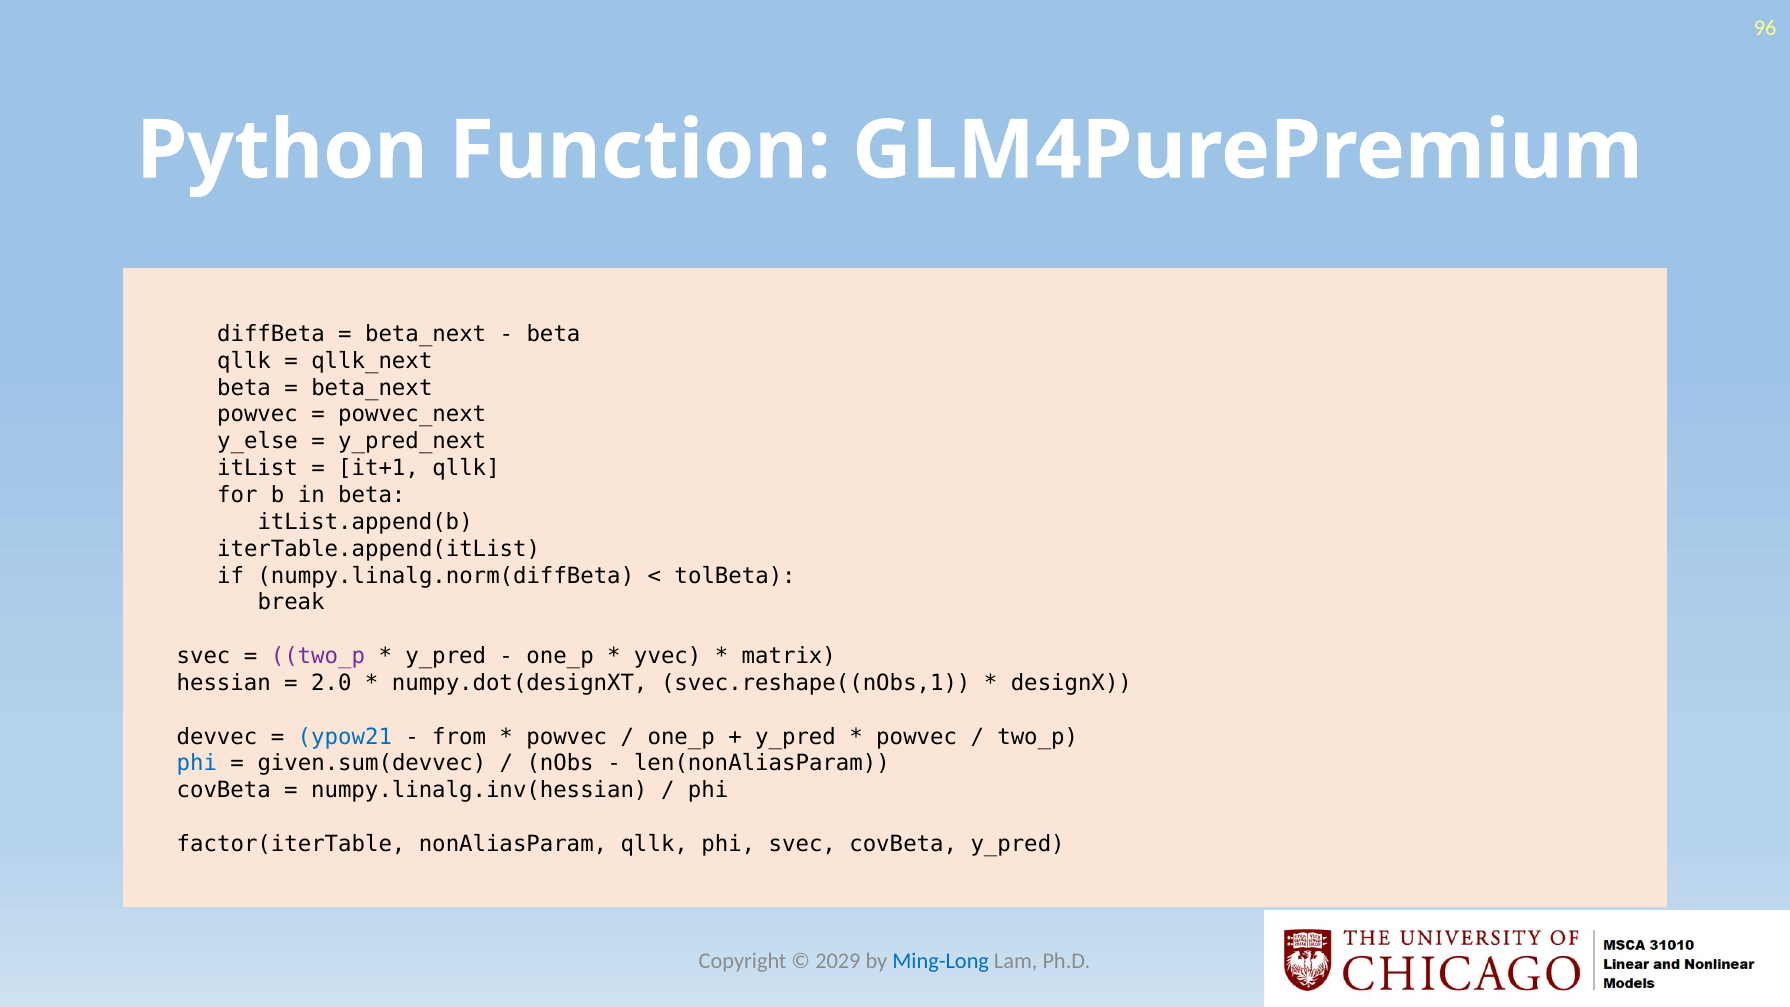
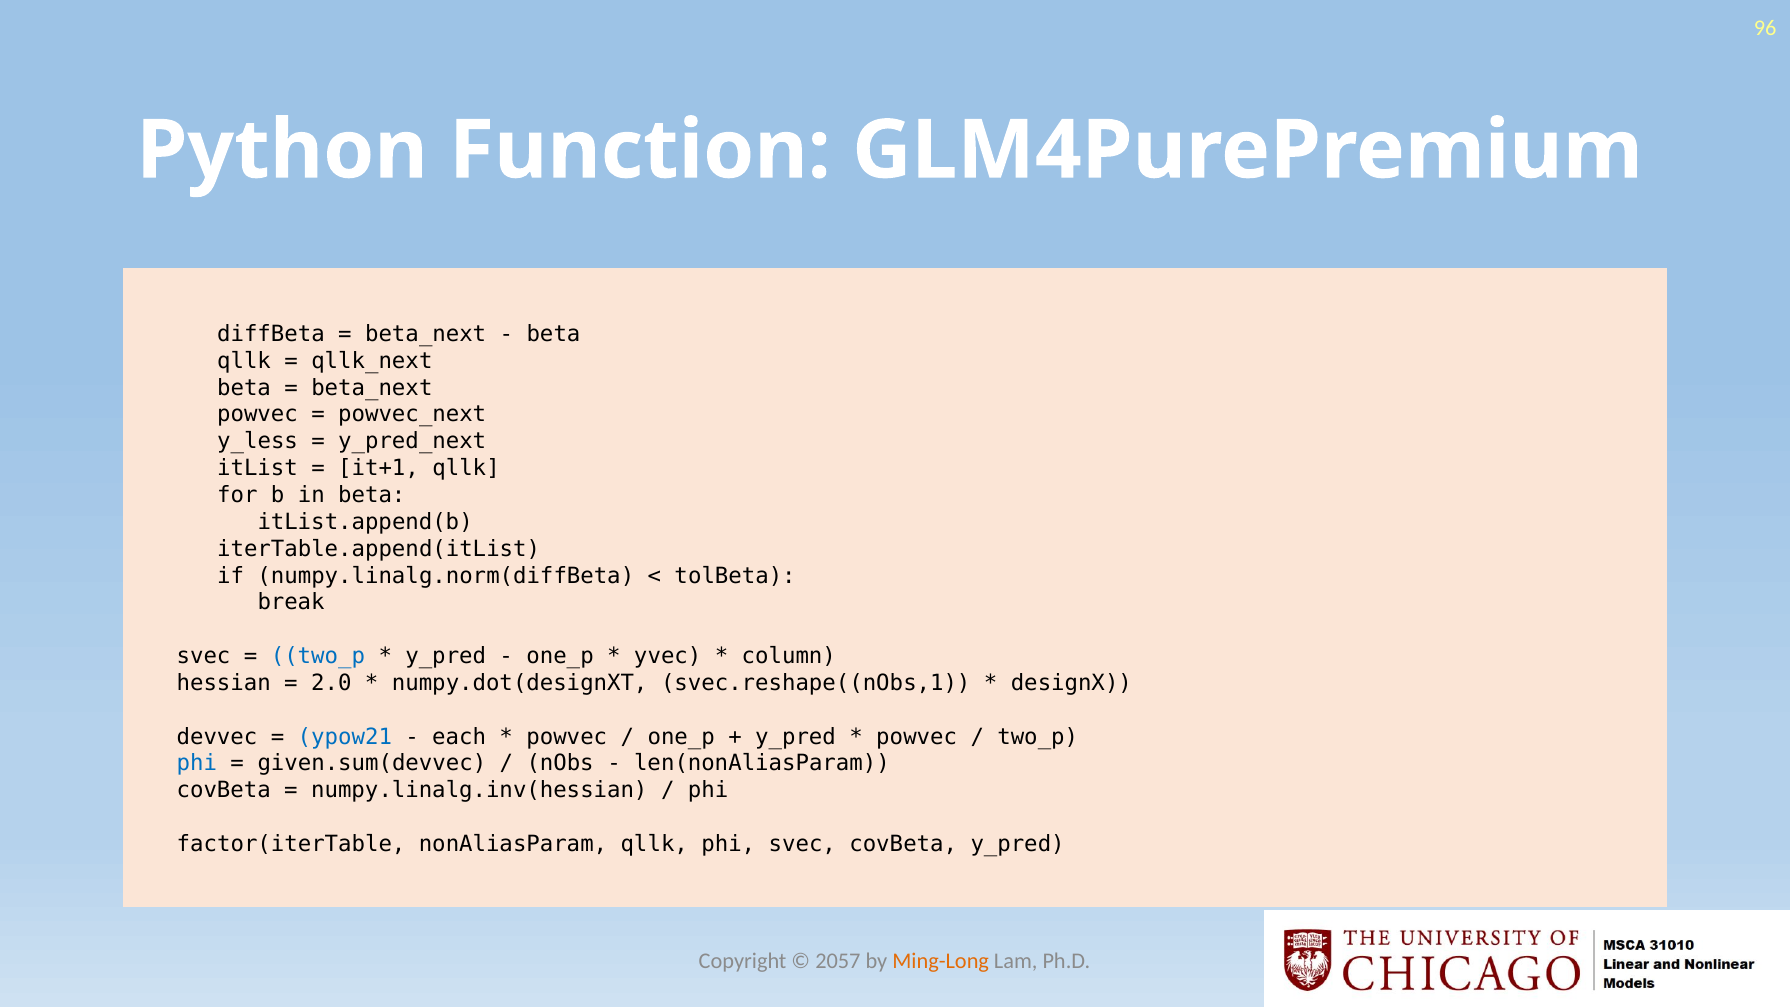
y_else: y_else -> y_less
two_p at (318, 656) colour: purple -> blue
matrix: matrix -> column
from: from -> each
2029: 2029 -> 2057
Ming-Long colour: blue -> orange
